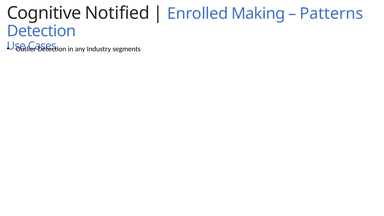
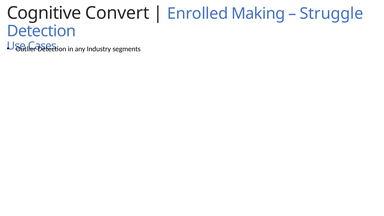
Notified: Notified -> Convert
Patterns: Patterns -> Struggle
